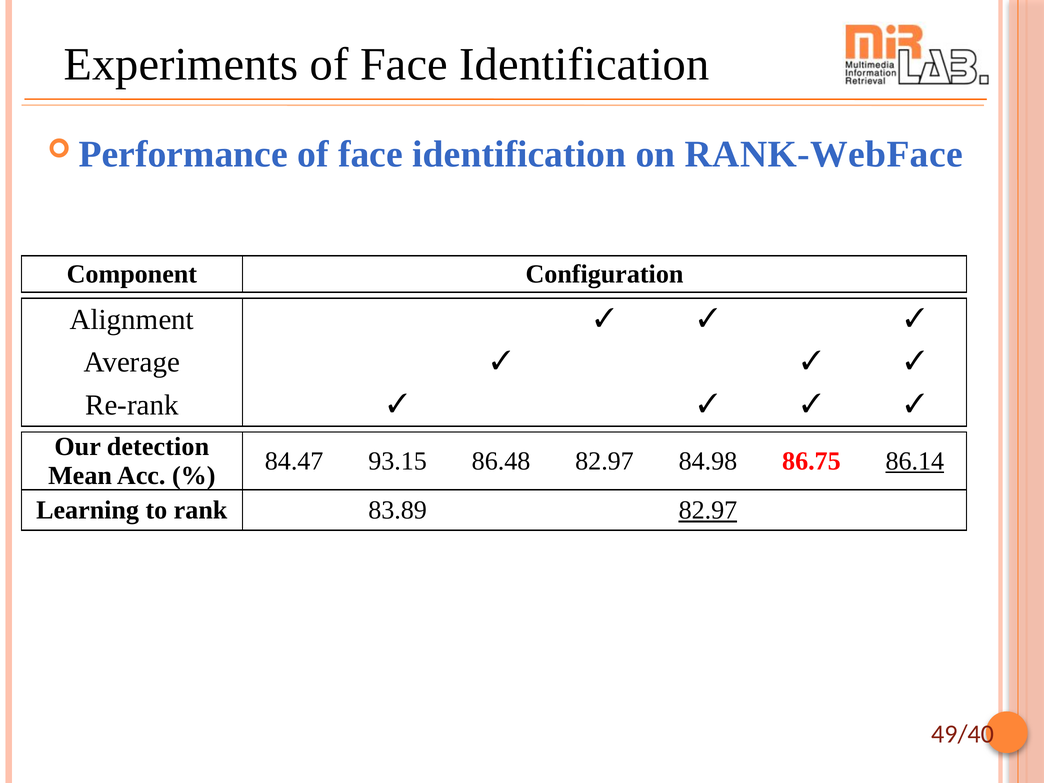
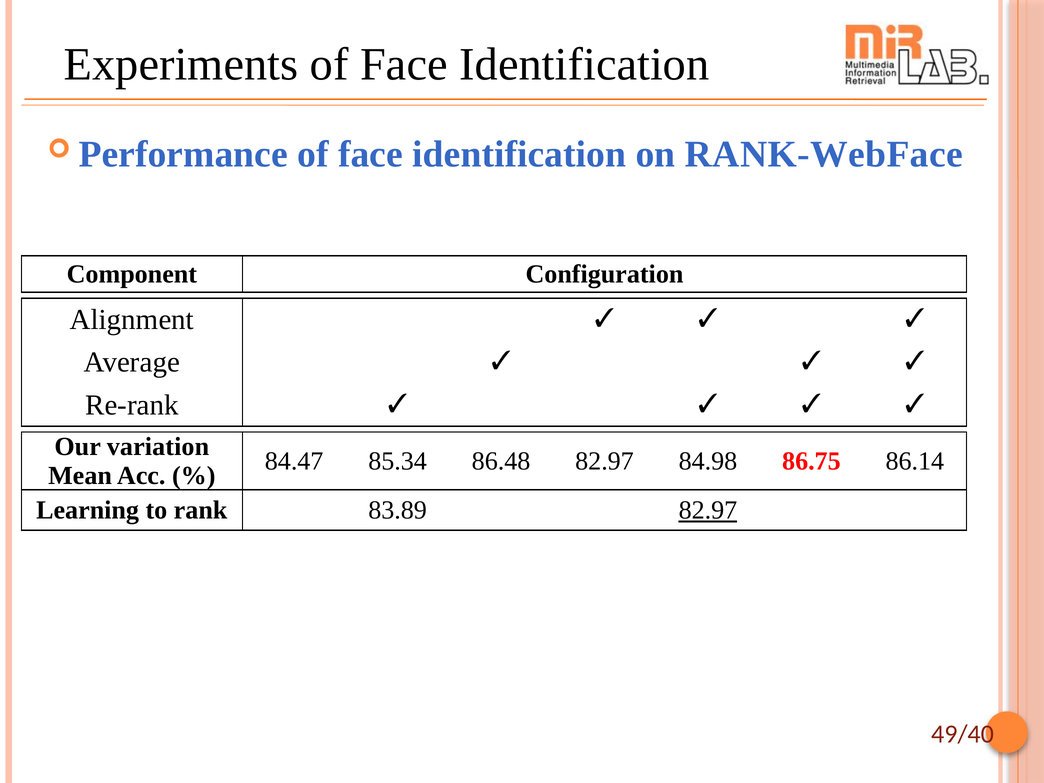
detection: detection -> variation
93.15: 93.15 -> 85.34
86.14 underline: present -> none
